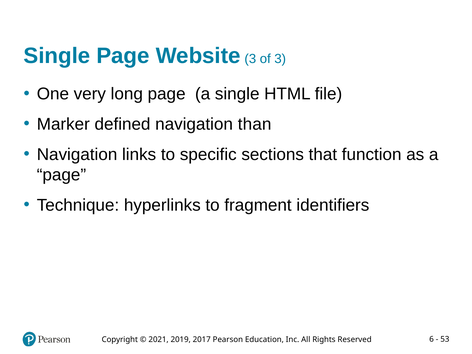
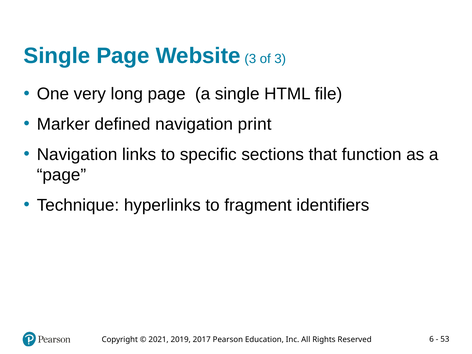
than: than -> print
